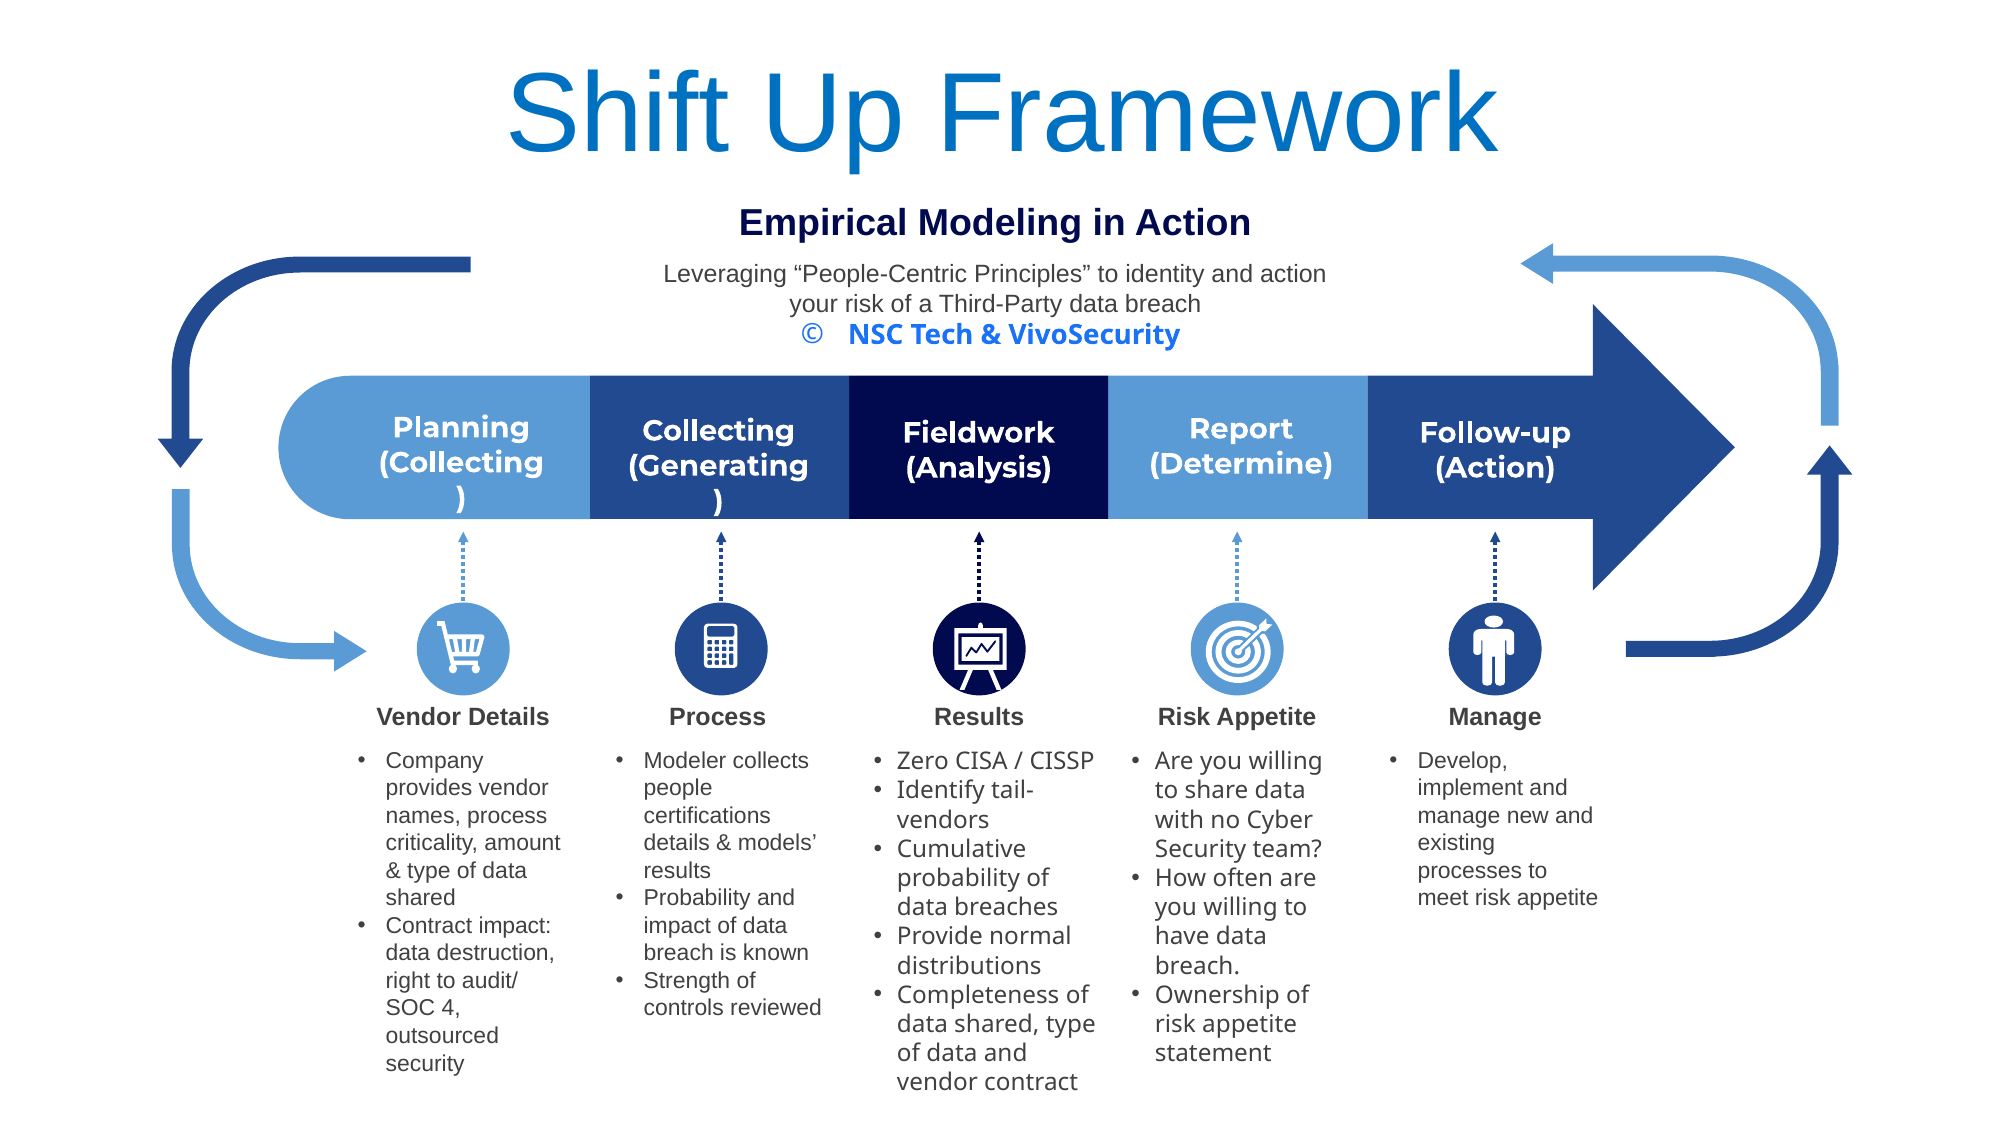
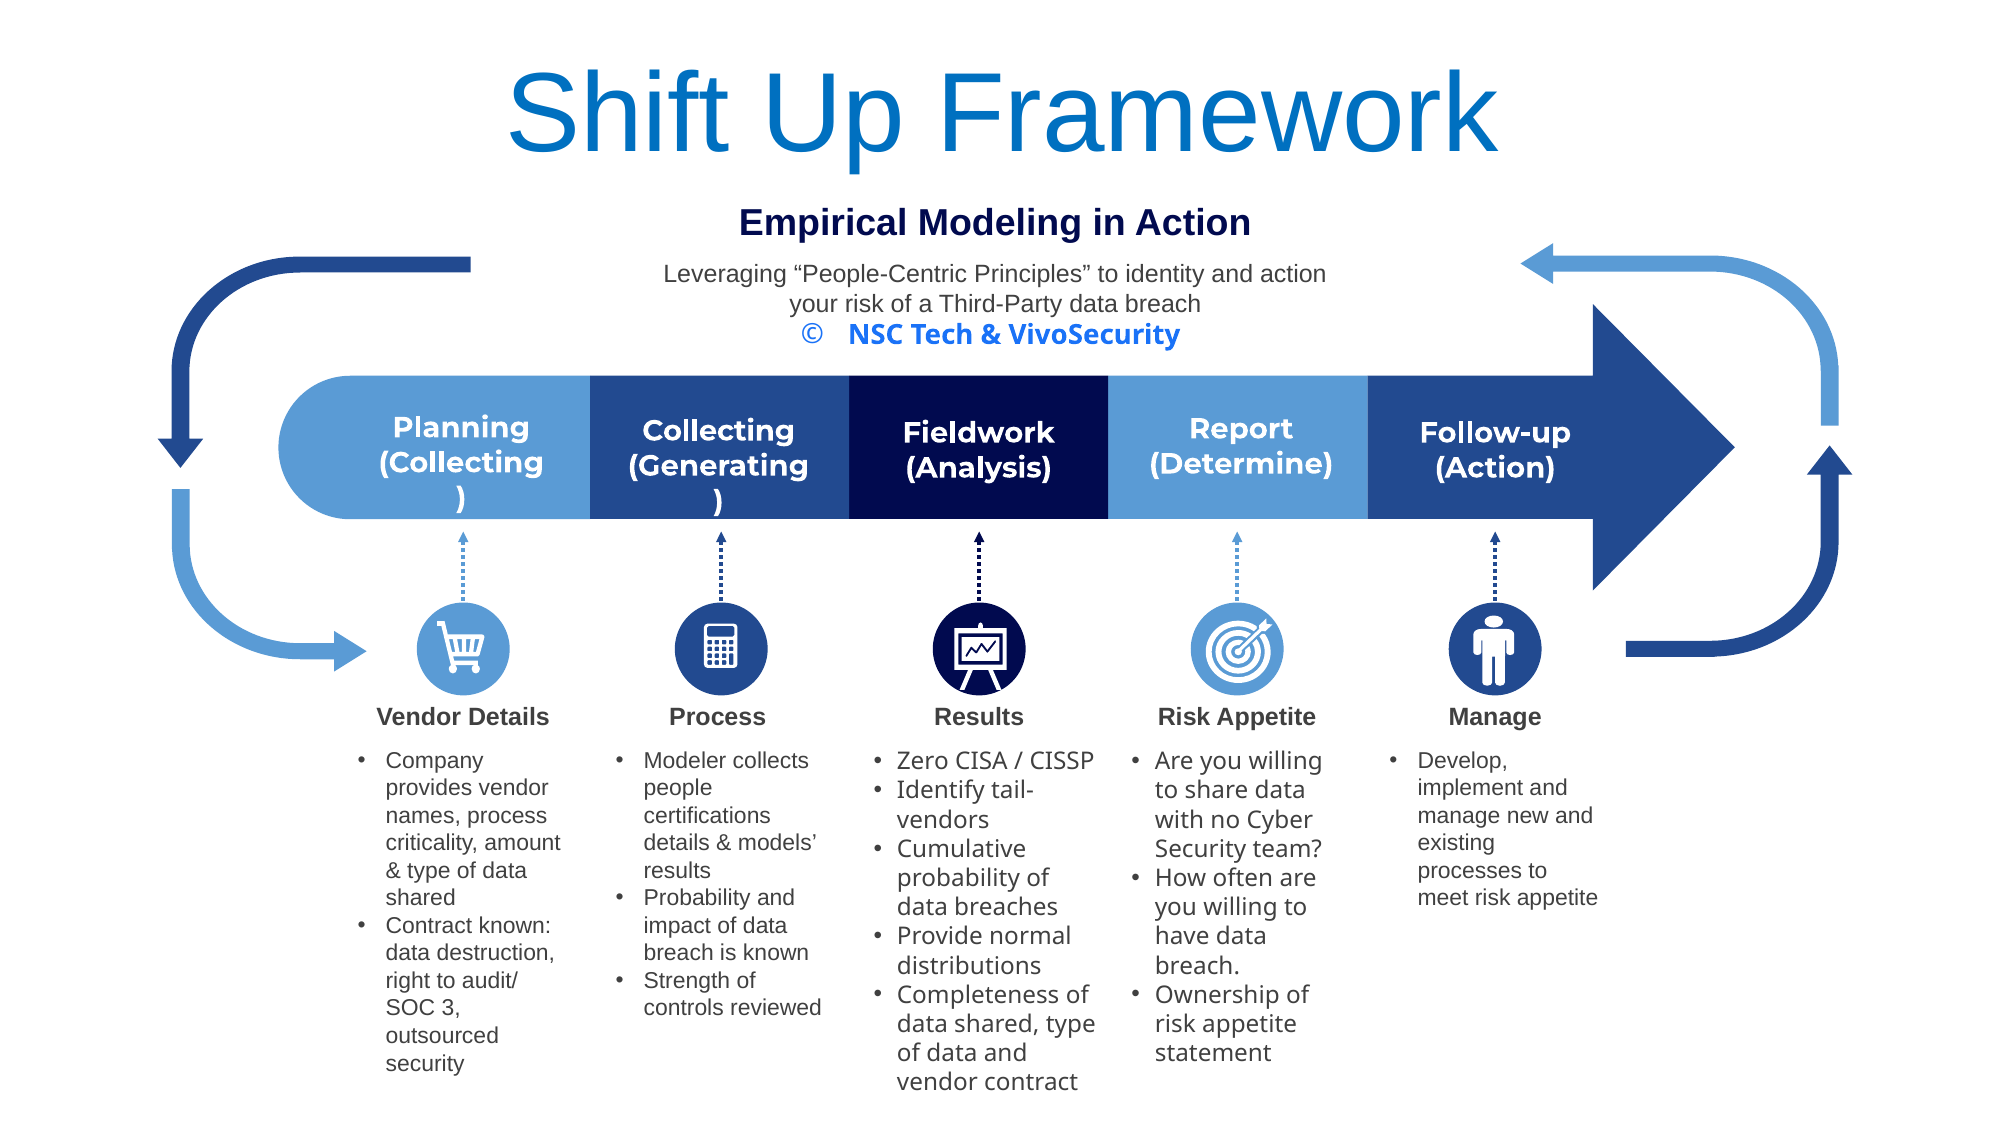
Contract impact: impact -> known
4: 4 -> 3
